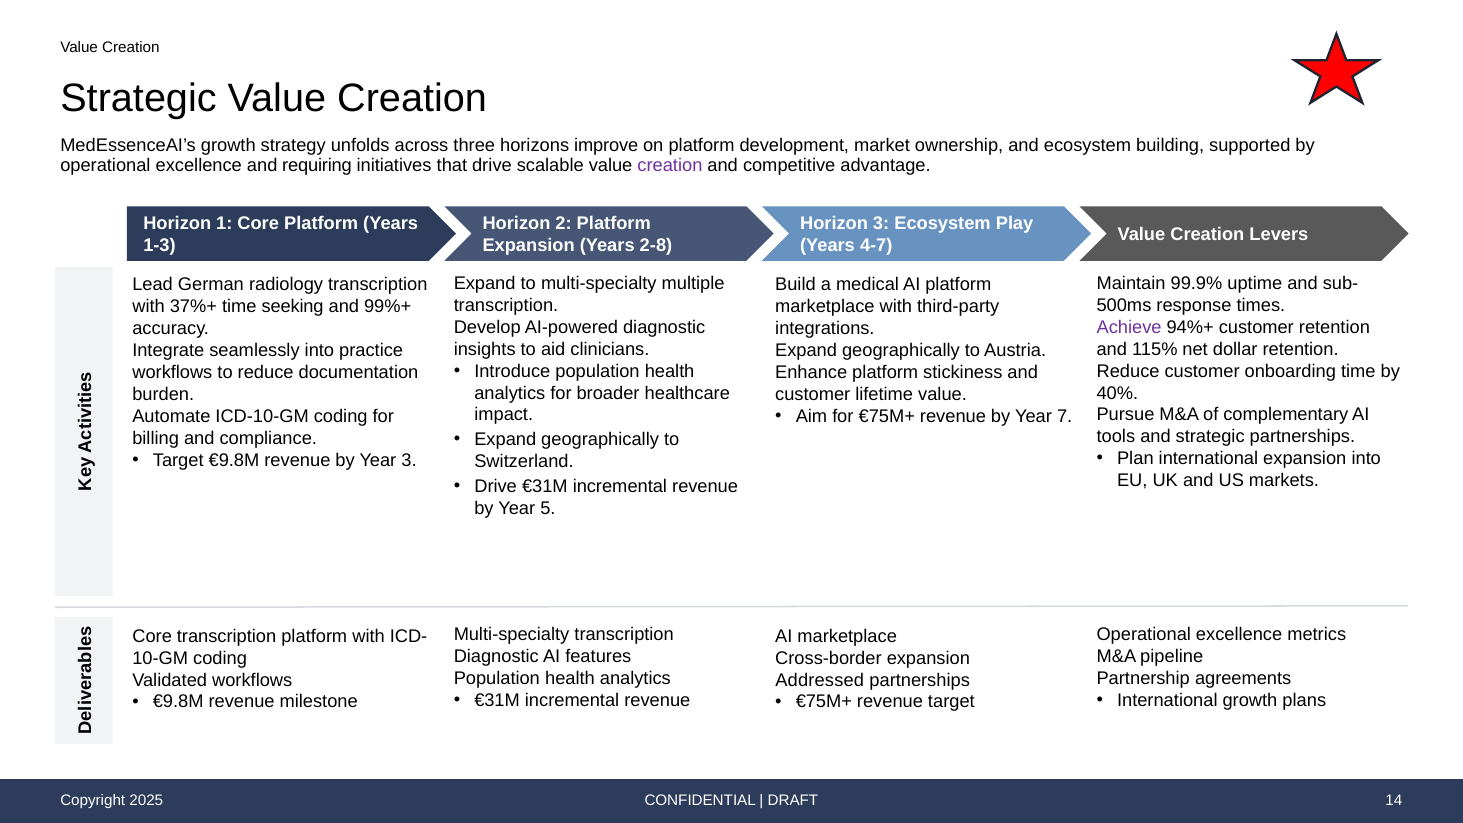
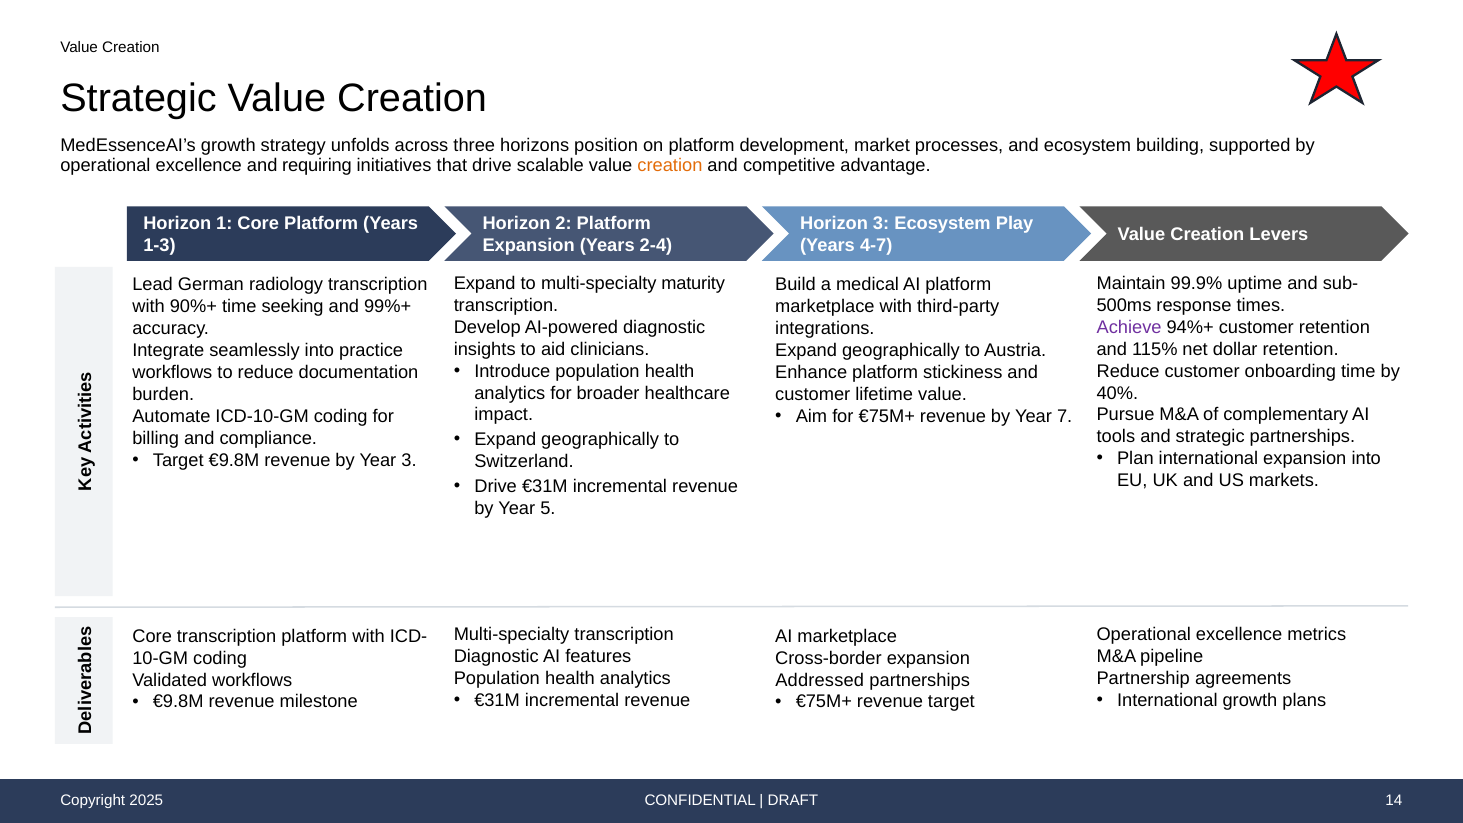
improve: improve -> position
ownership: ownership -> processes
creation at (670, 166) colour: purple -> orange
2-8: 2-8 -> 2-4
multiple: multiple -> maturity
37%+: 37%+ -> 90%+
